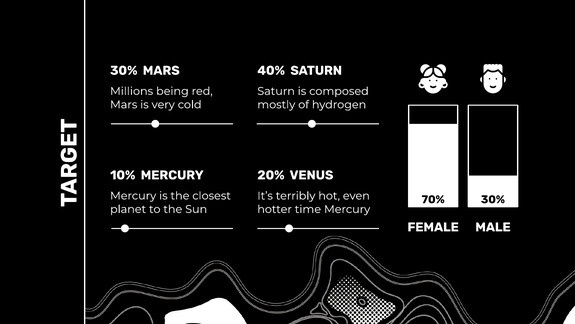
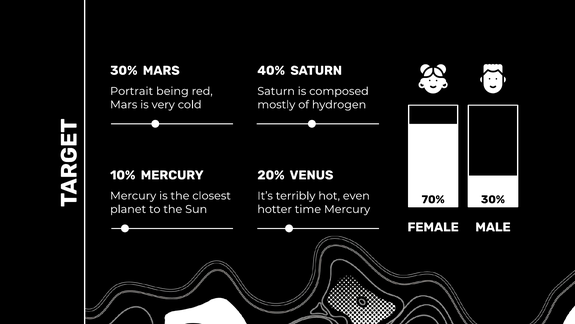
Millions: Millions -> Portrait
